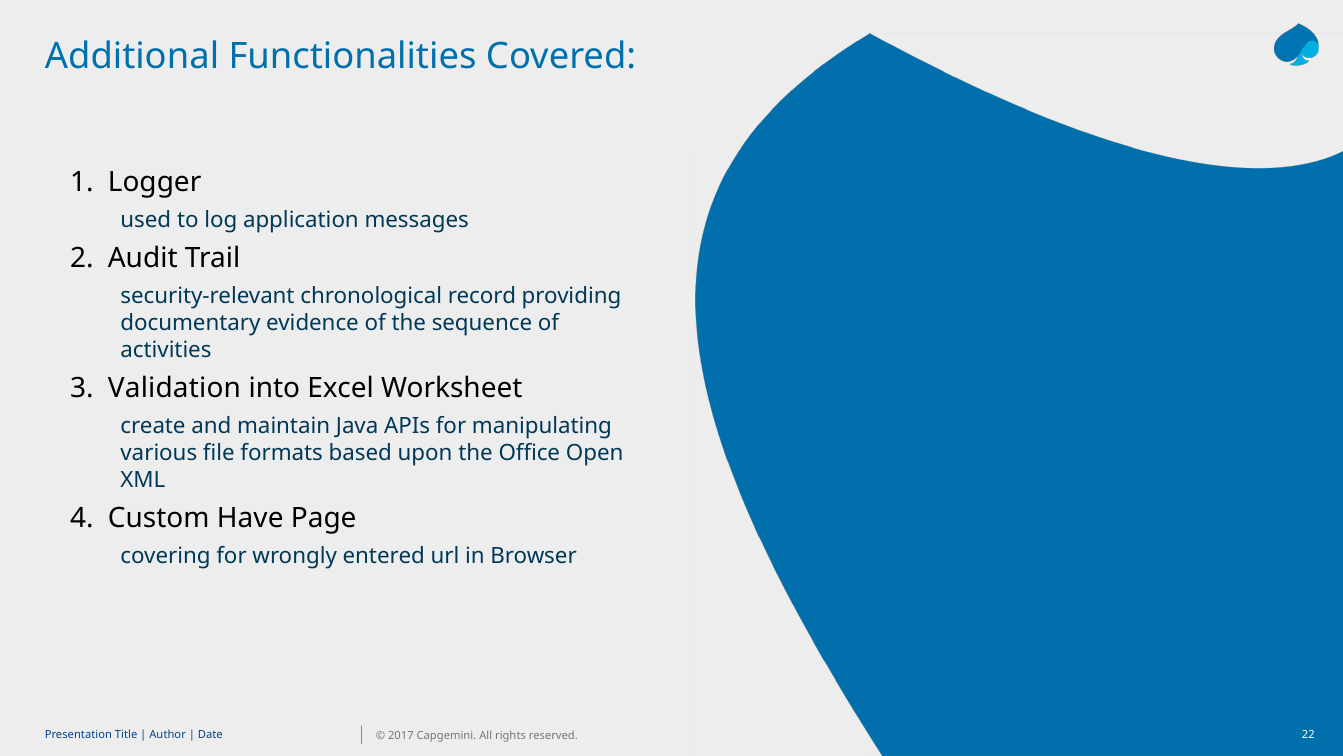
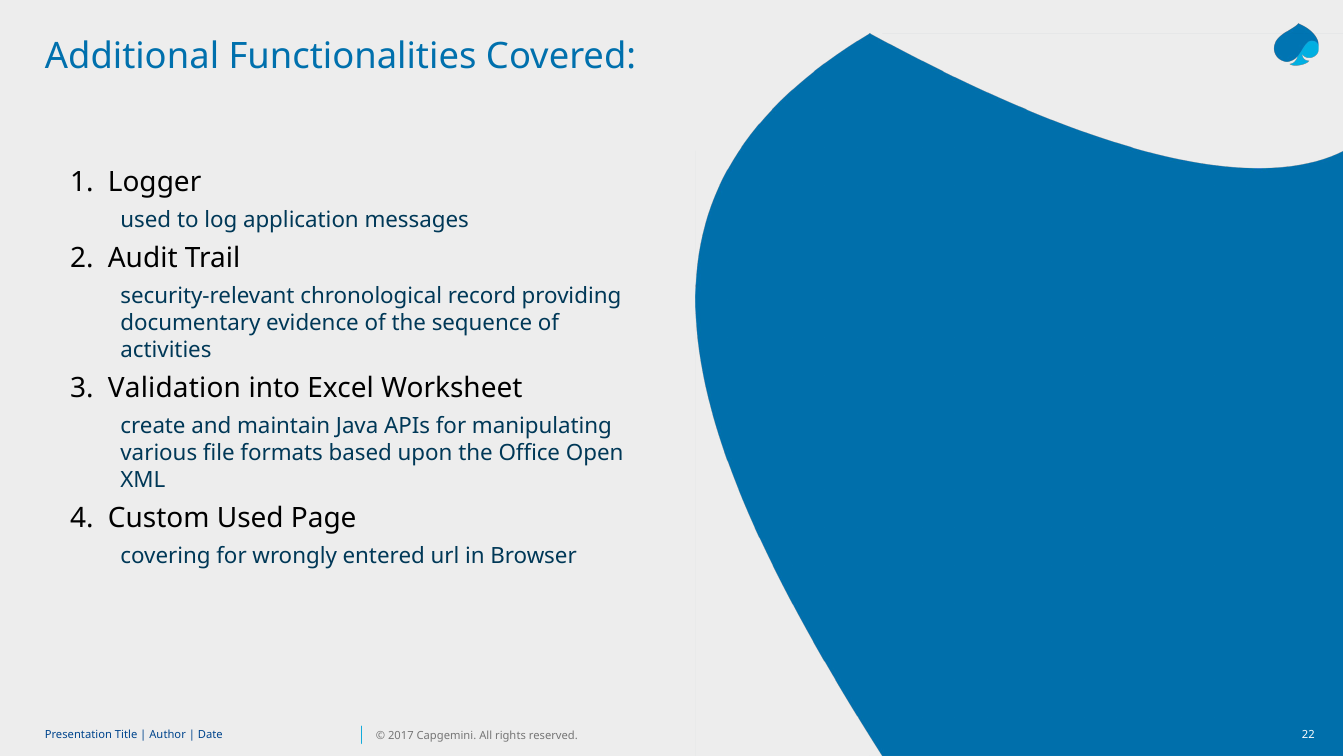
Custom Have: Have -> Used
